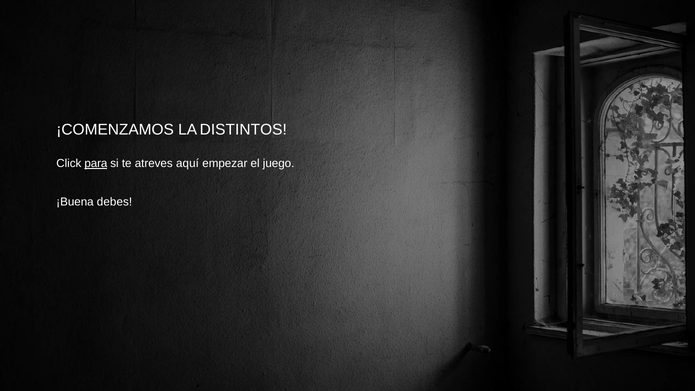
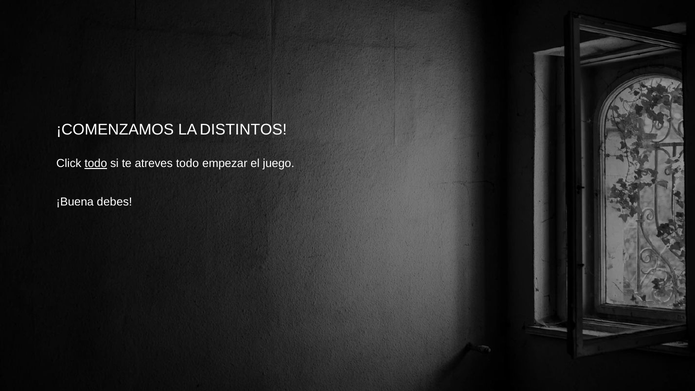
Click para: para -> todo
atreves aquí: aquí -> todo
